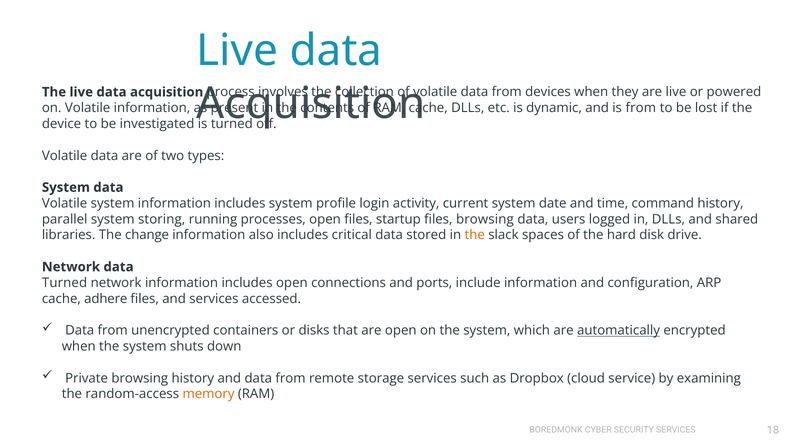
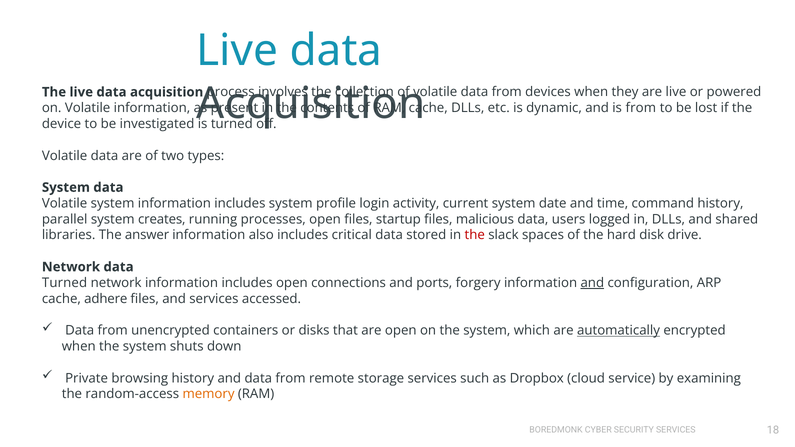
storing: storing -> creates
files browsing: browsing -> malicious
change: change -> answer
the at (475, 235) colour: orange -> red
include: include -> forgery
and at (592, 283) underline: none -> present
